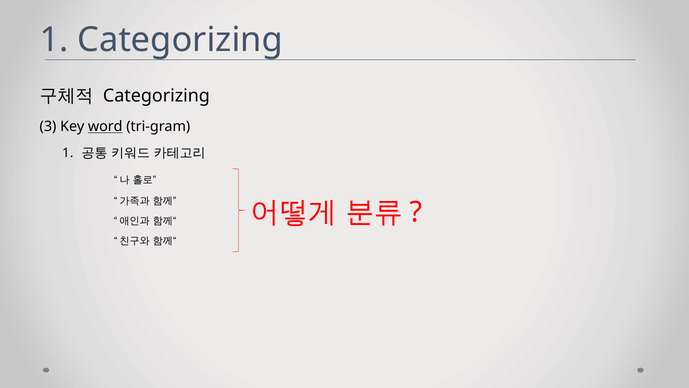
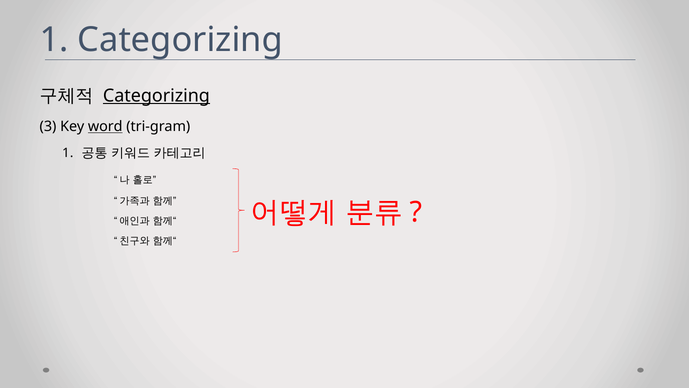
Categorizing at (156, 96) underline: none -> present
